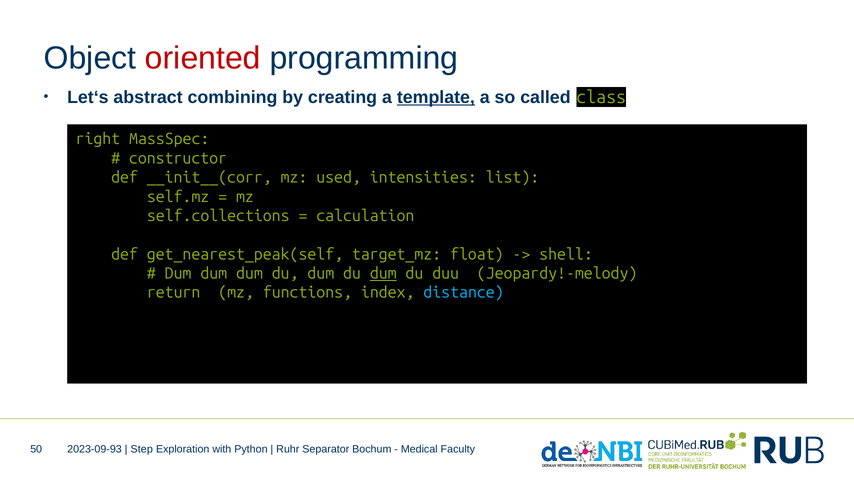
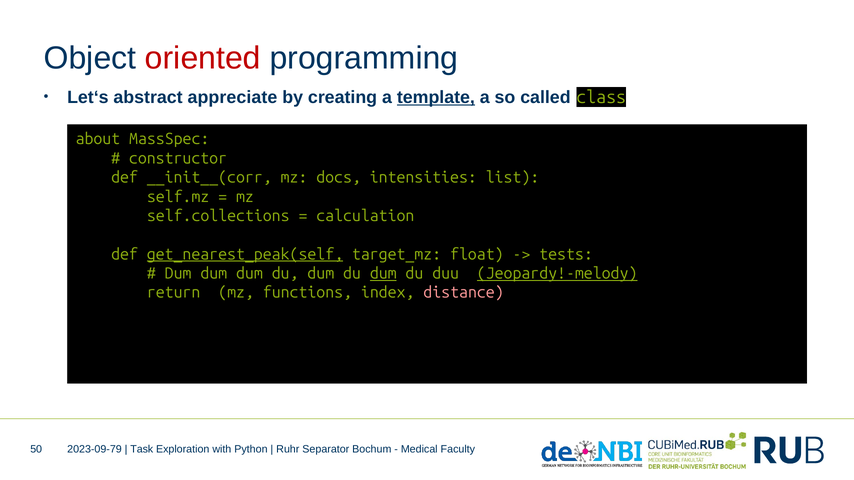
combining: combining -> appreciate
right: right -> about
used: used -> docs
get_nearest_peak(self underline: none -> present
shell: shell -> tests
Jeopardy!-melody underline: none -> present
distance colour: light blue -> pink
2023-09-93: 2023-09-93 -> 2023-09-79
Step: Step -> Task
